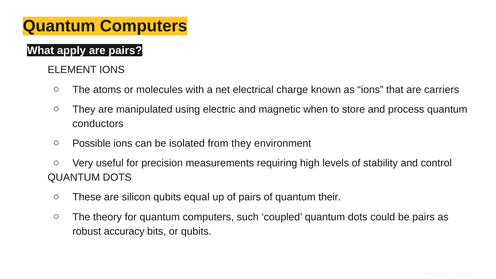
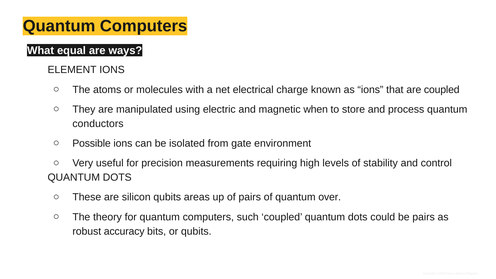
apply: apply -> equal
are pairs: pairs -> ways
are carriers: carriers -> coupled
from they: they -> gate
equal: equal -> areas
their: their -> over
